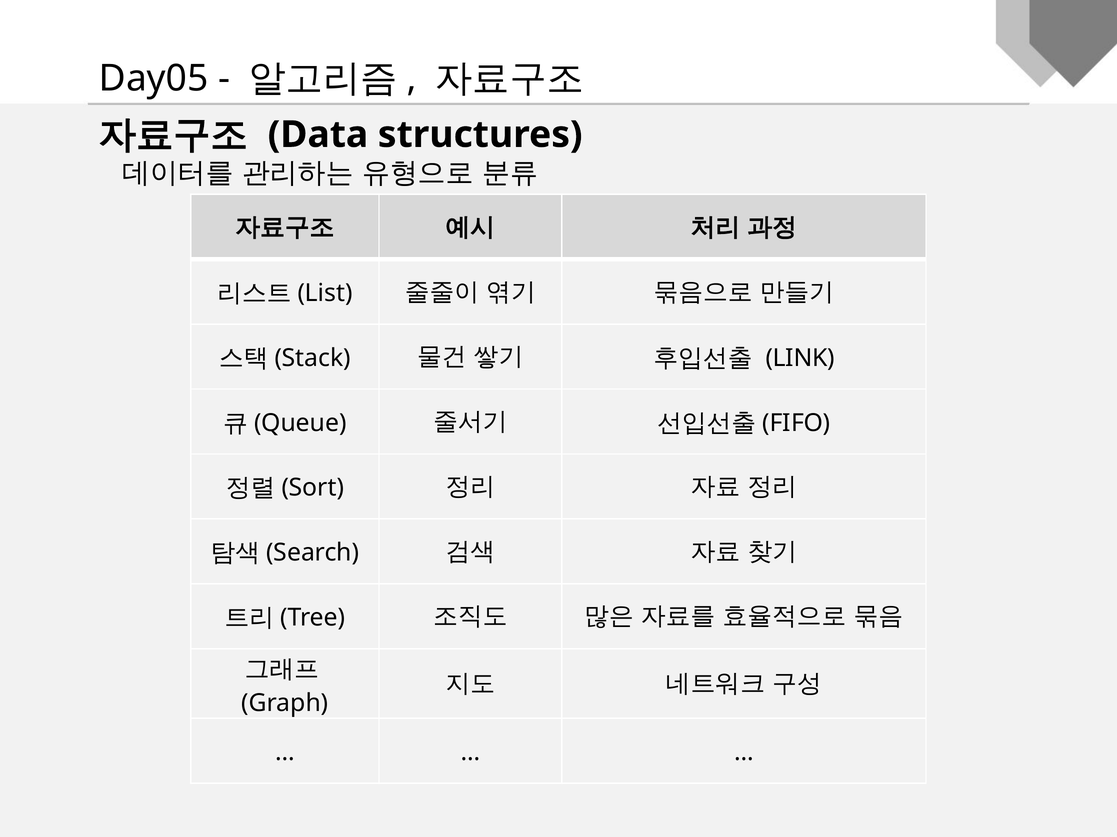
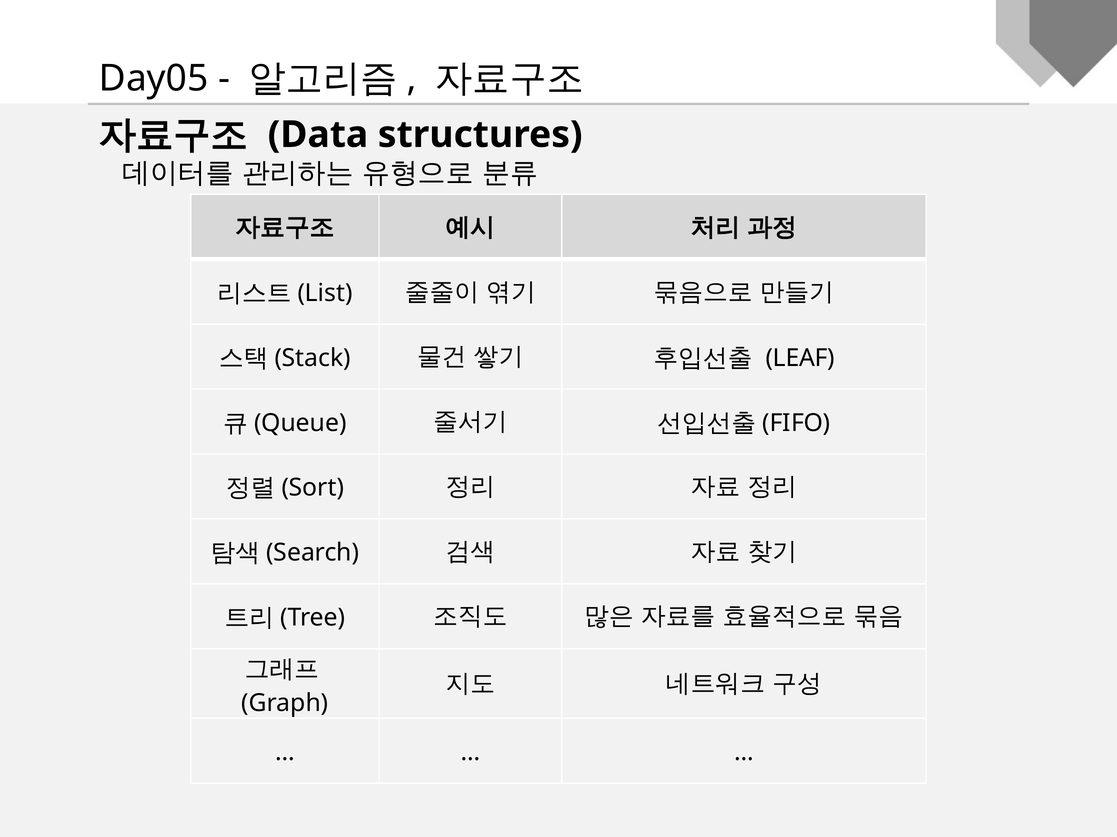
LINK: LINK -> LEAF
